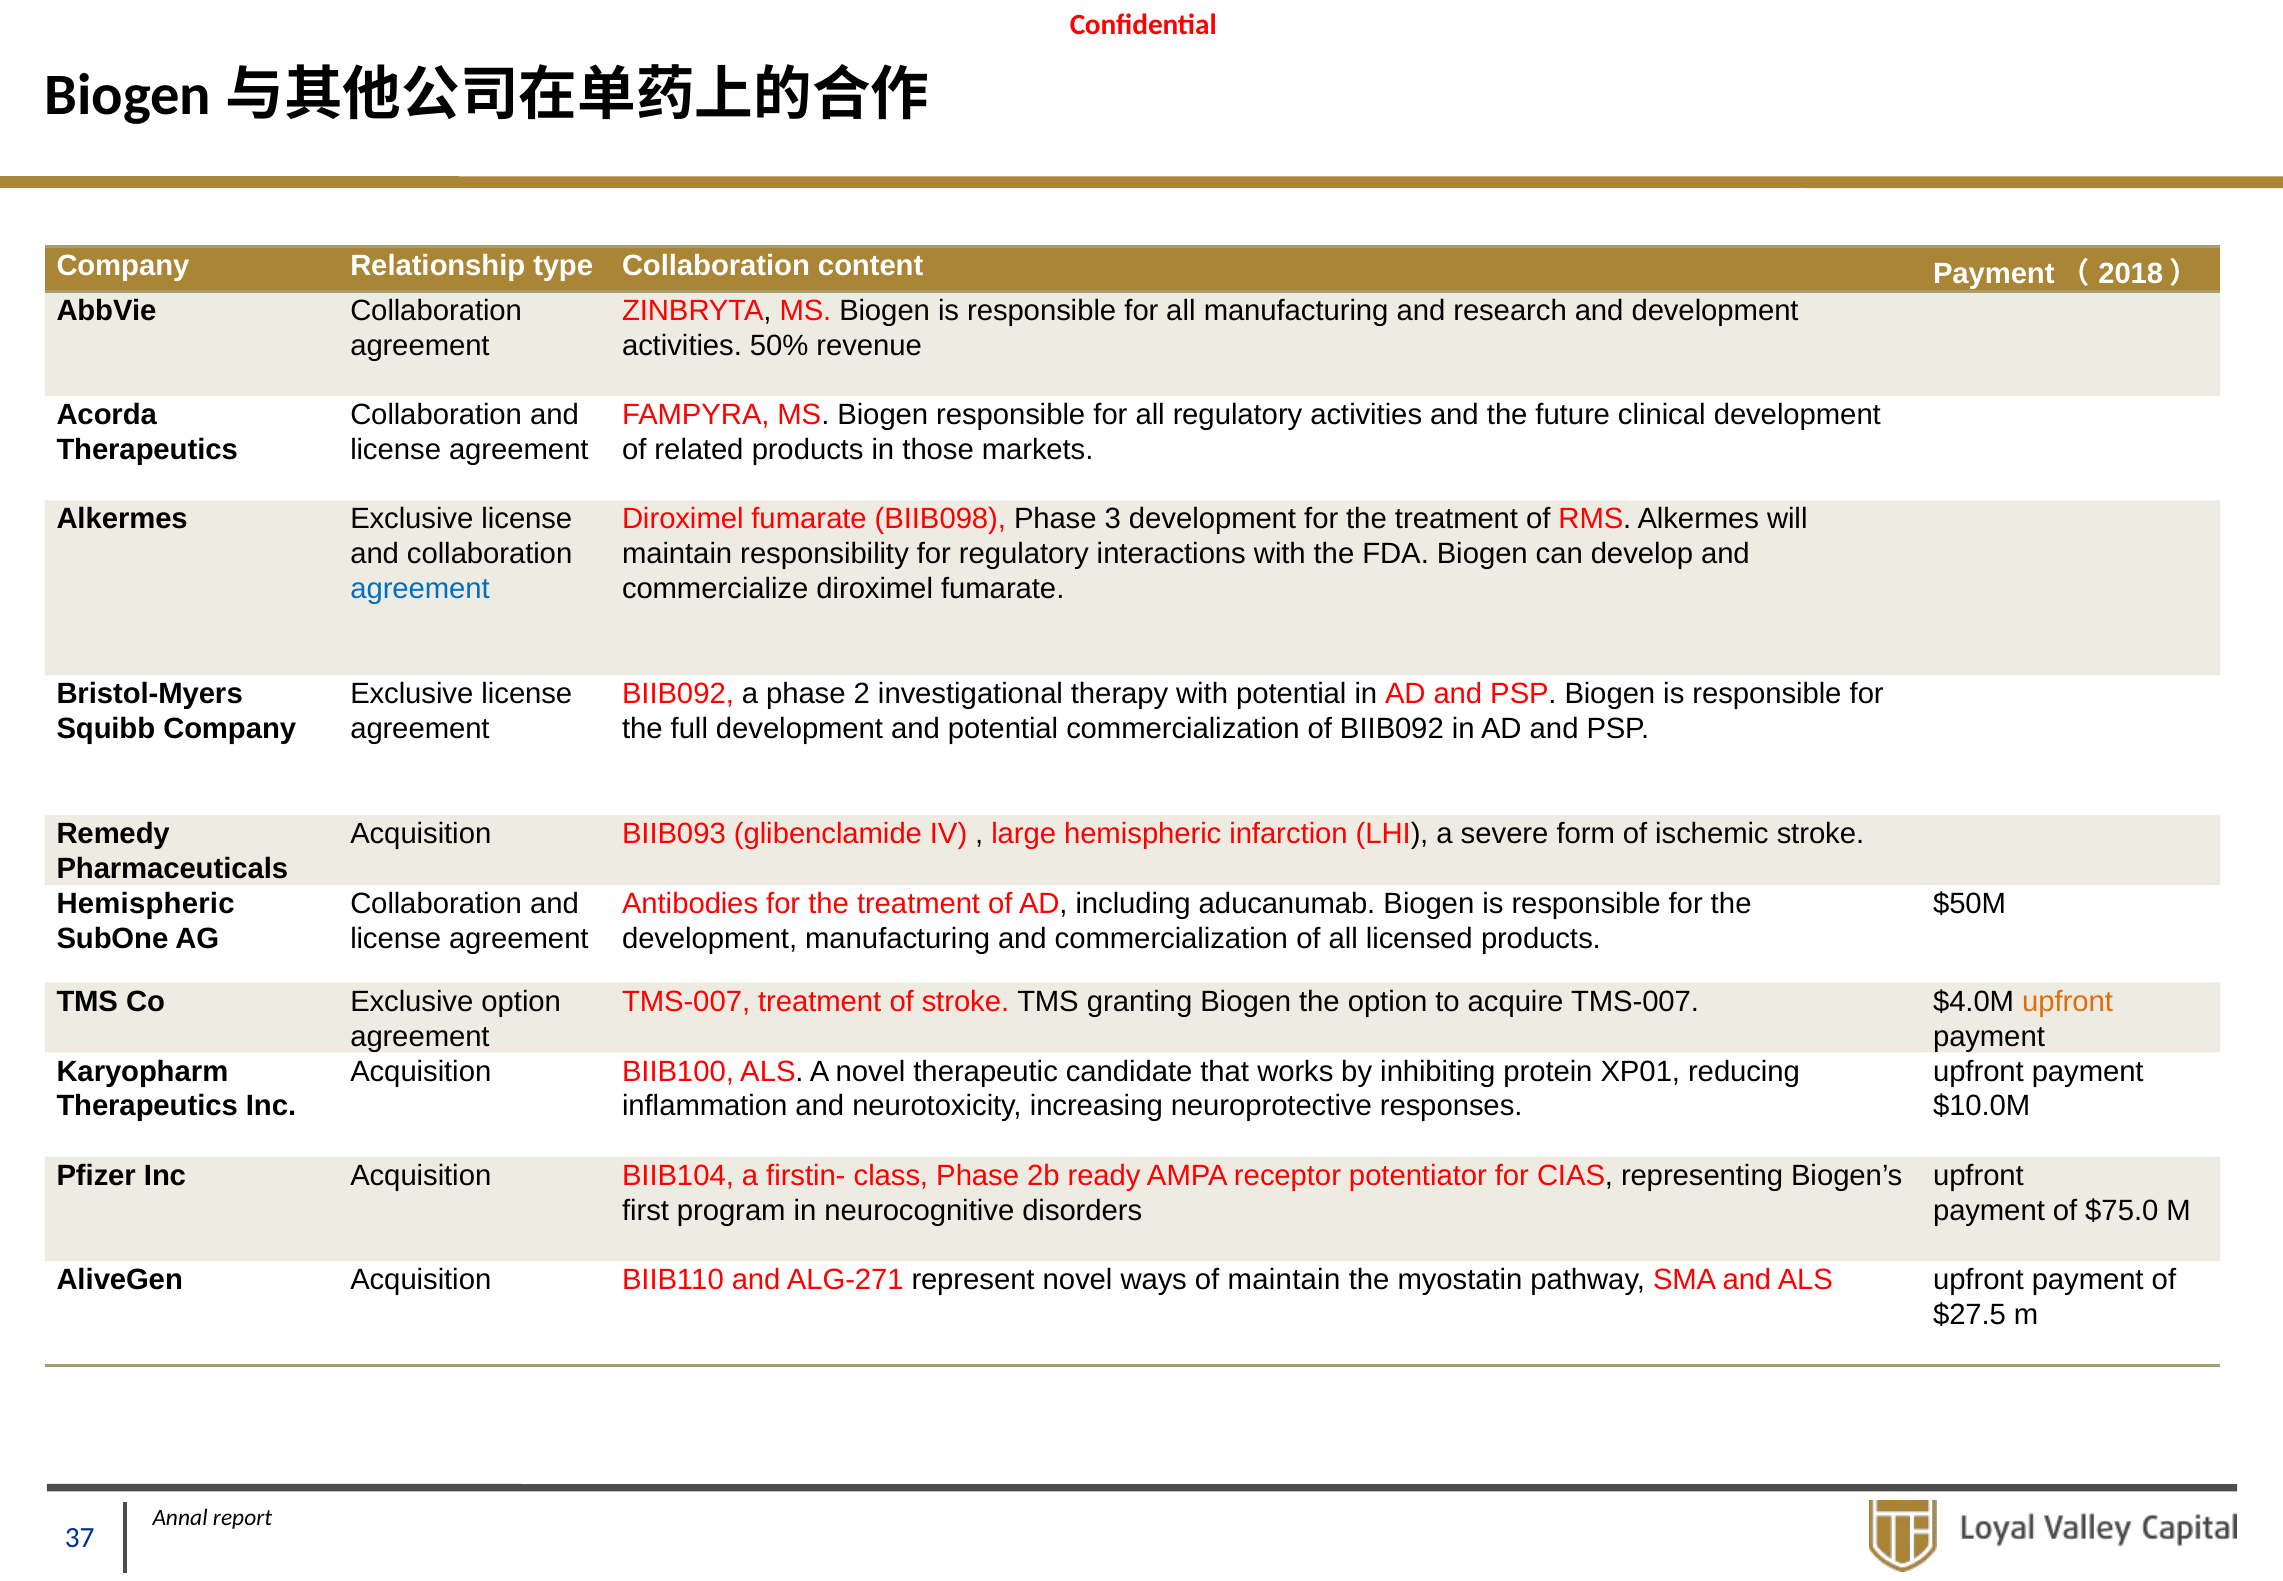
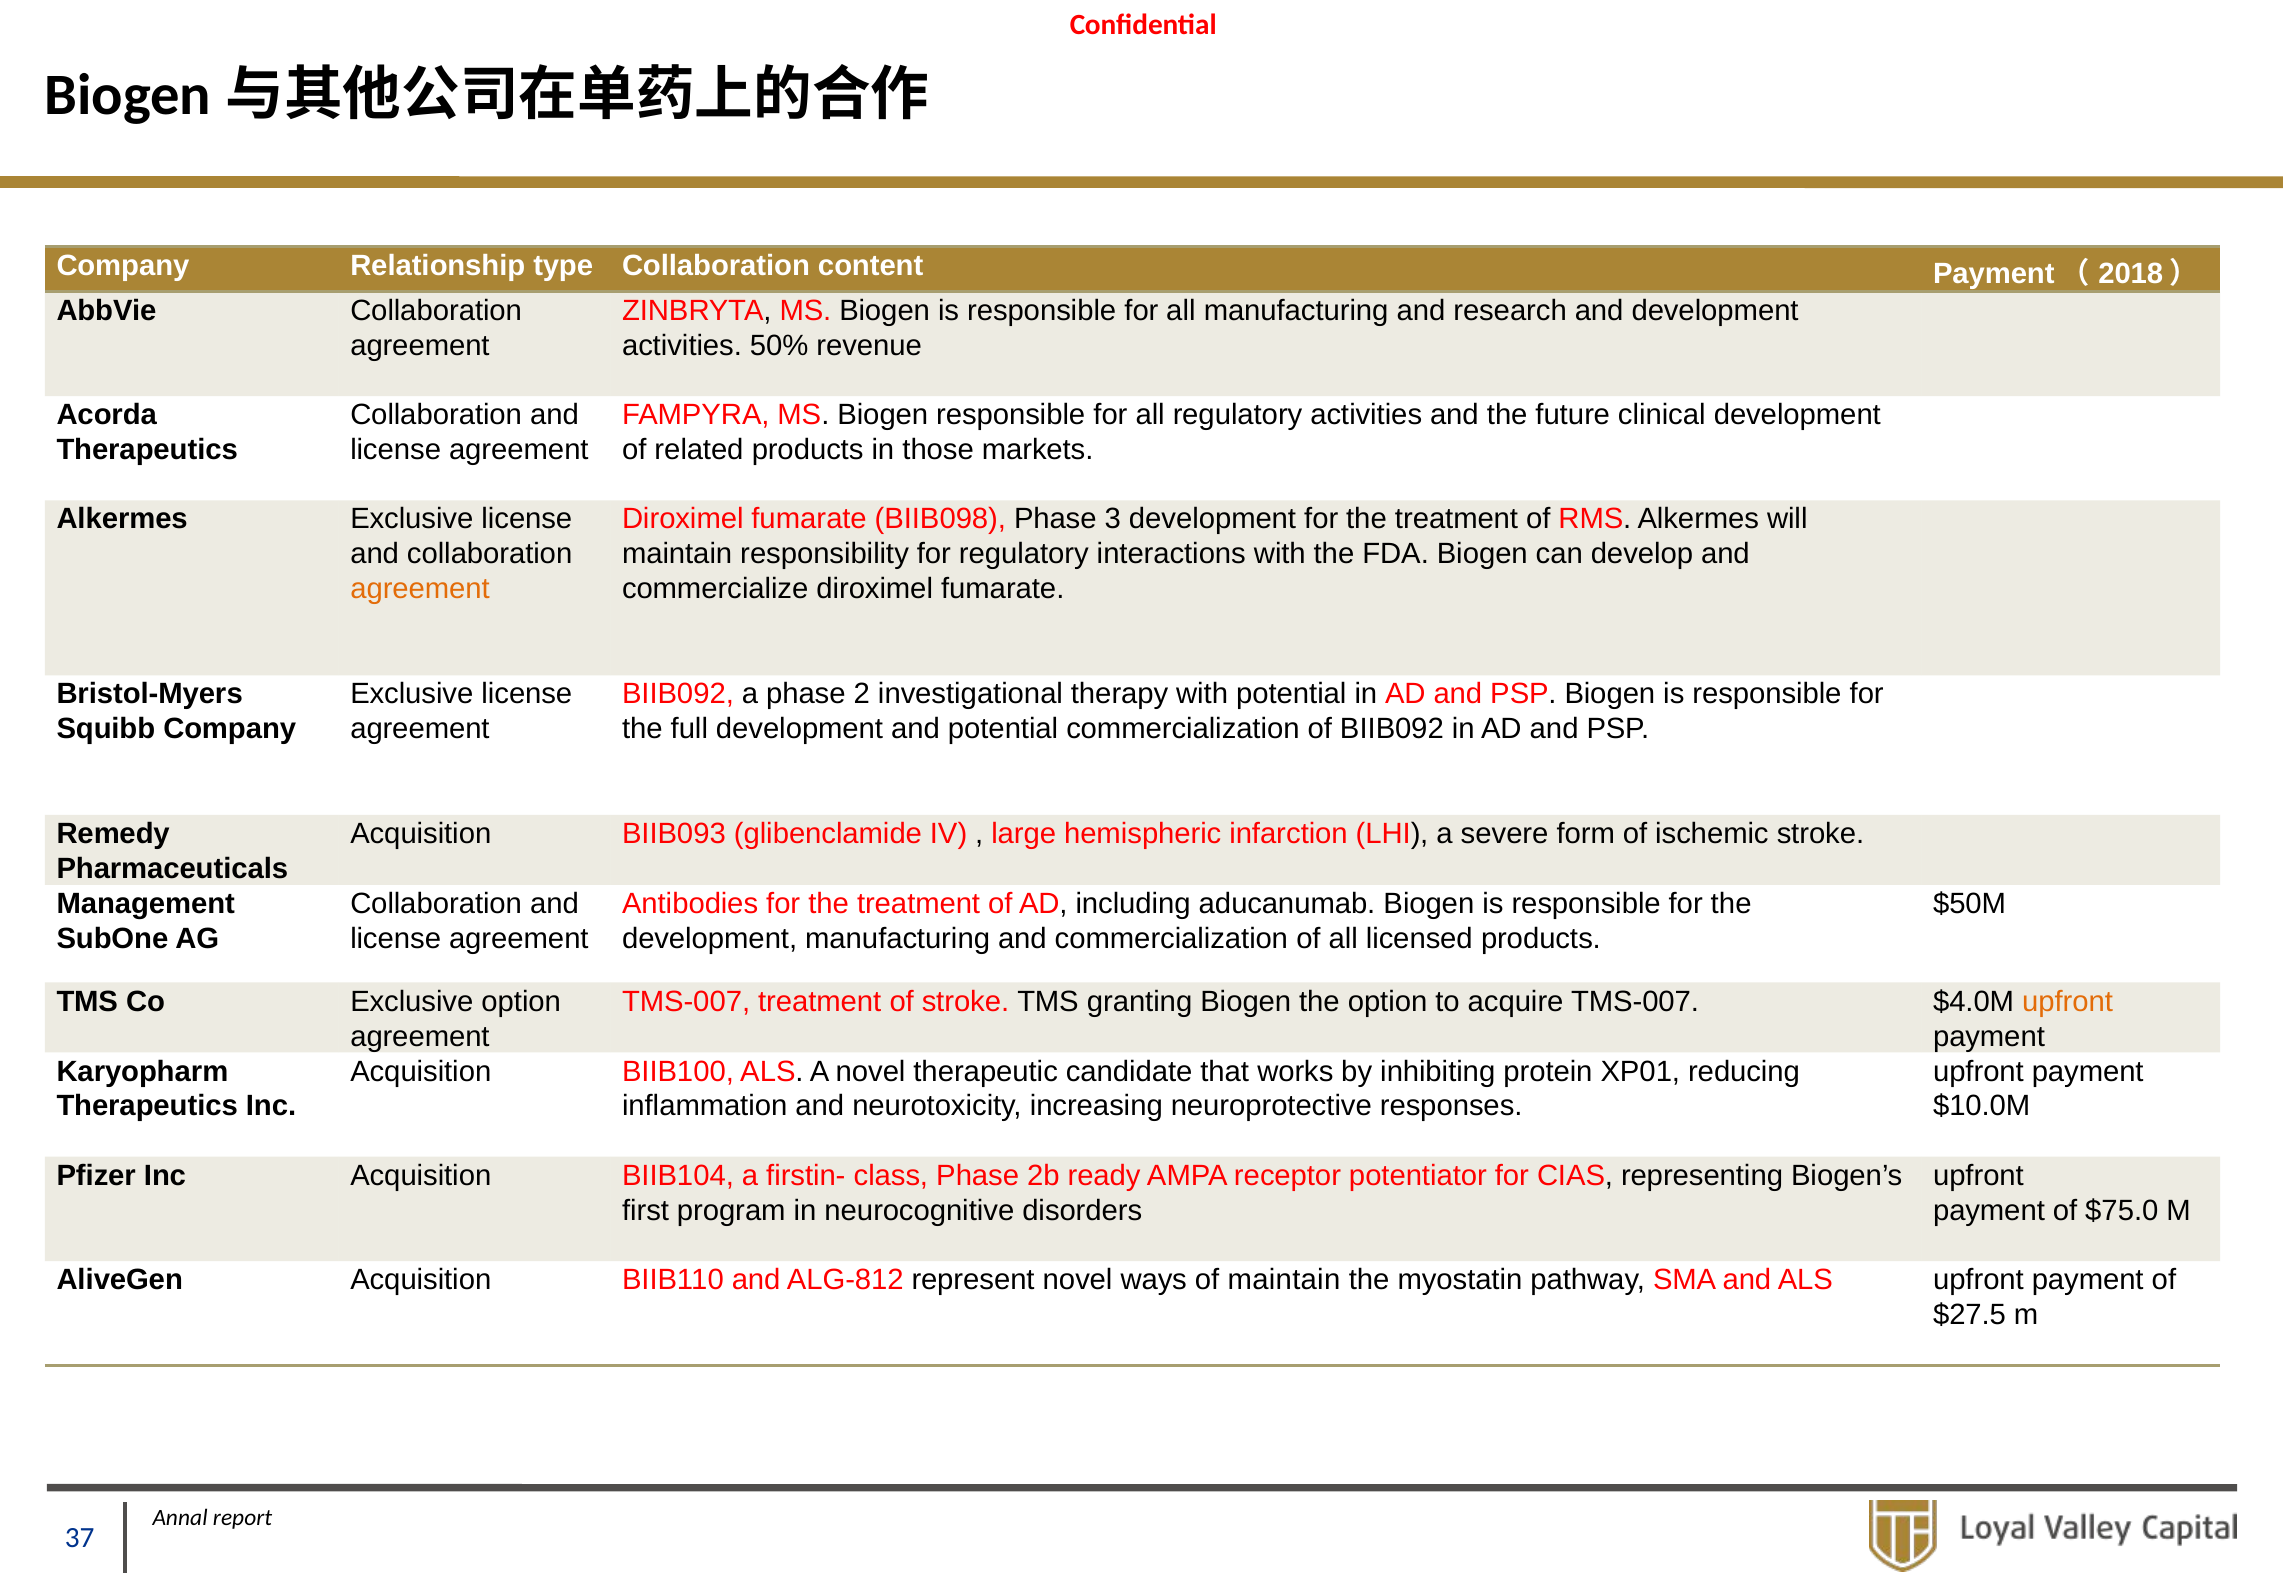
agreement at (420, 589) colour: blue -> orange
Hemispheric at (146, 904): Hemispheric -> Management
ALG-271: ALG-271 -> ALG-812
